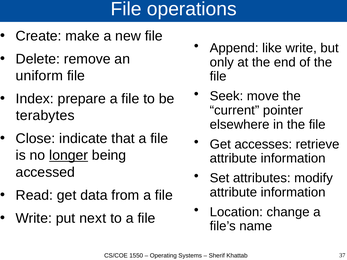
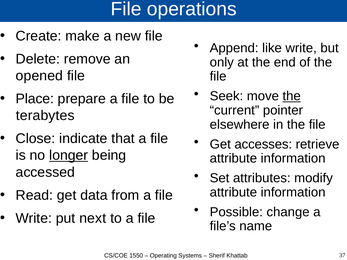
uniform: uniform -> opened
the at (292, 96) underline: none -> present
Index: Index -> Place
Location: Location -> Possible
